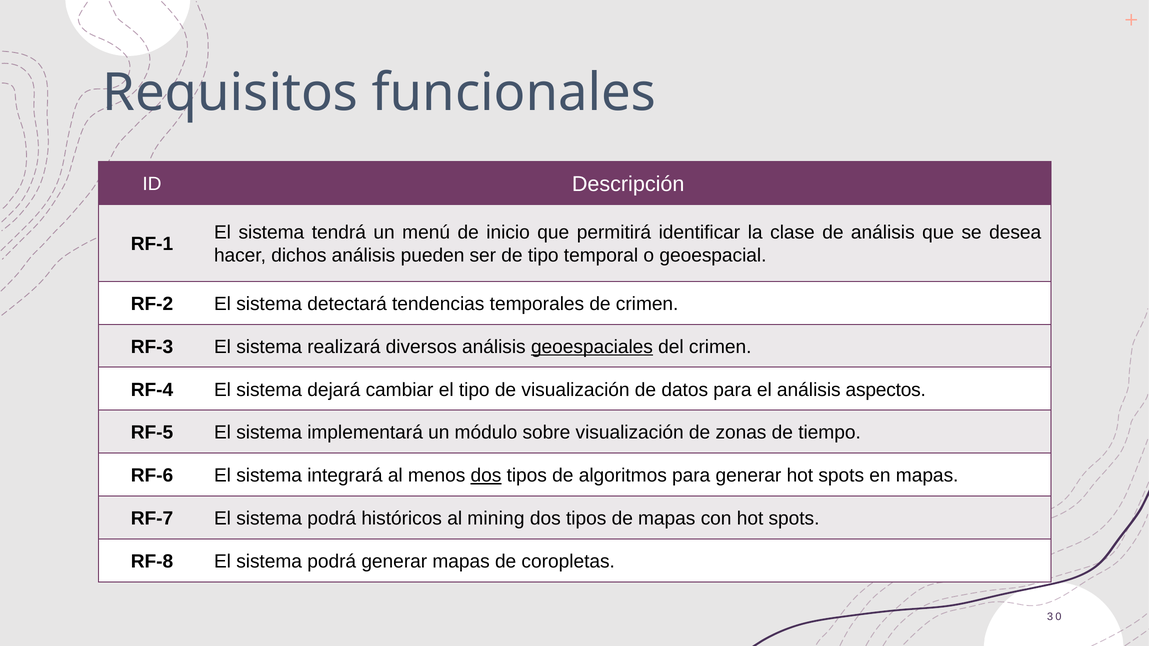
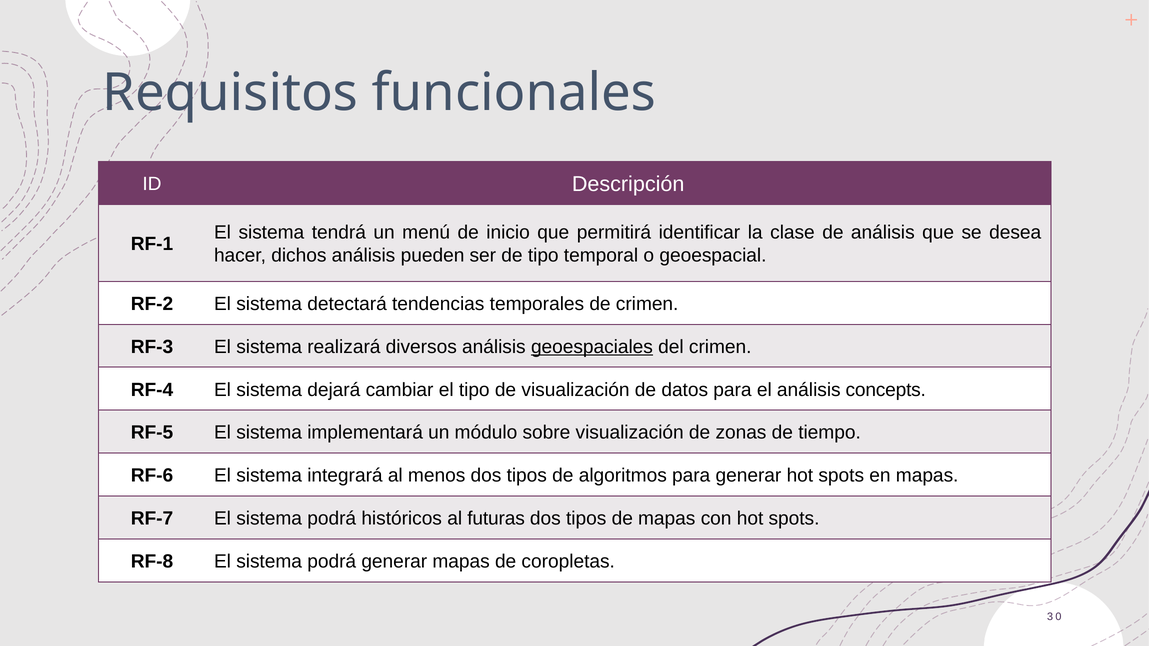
aspectos: aspectos -> concepts
dos at (486, 476) underline: present -> none
mining: mining -> futuras
